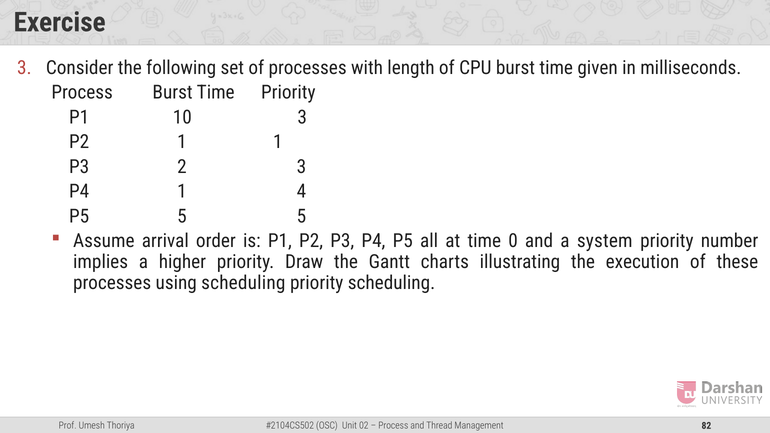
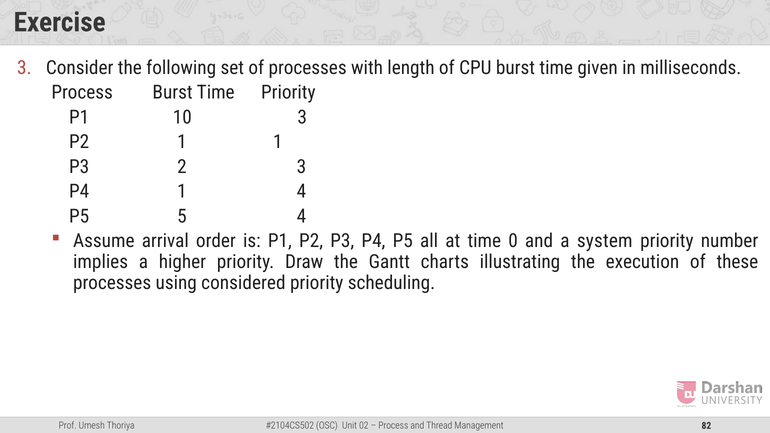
5 5: 5 -> 4
using scheduling: scheduling -> considered
